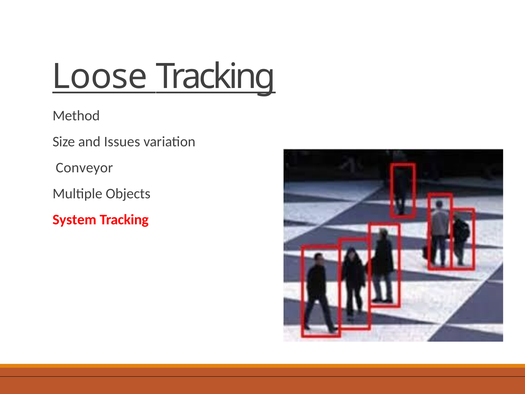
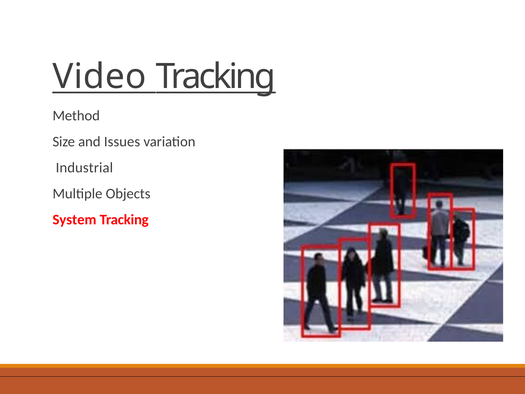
Loose: Loose -> Video
Conveyor: Conveyor -> Industrial
